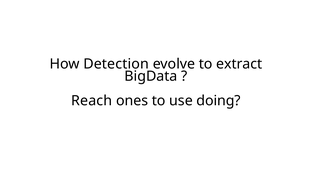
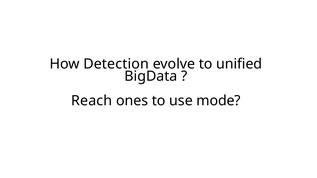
extract: extract -> unified
doing: doing -> mode
